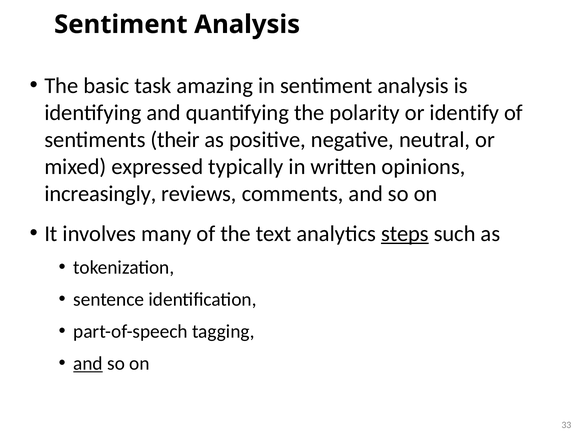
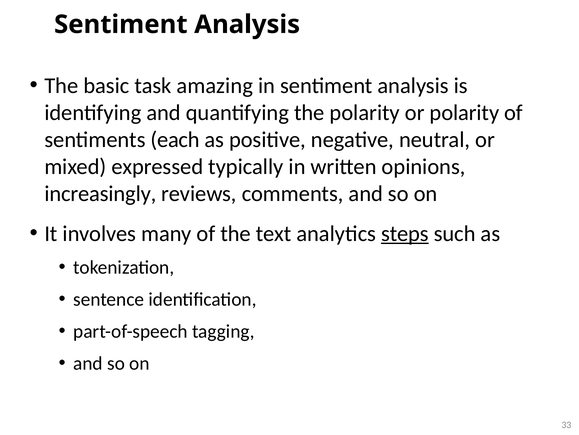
or identify: identify -> polarity
their: their -> each
and at (88, 363) underline: present -> none
